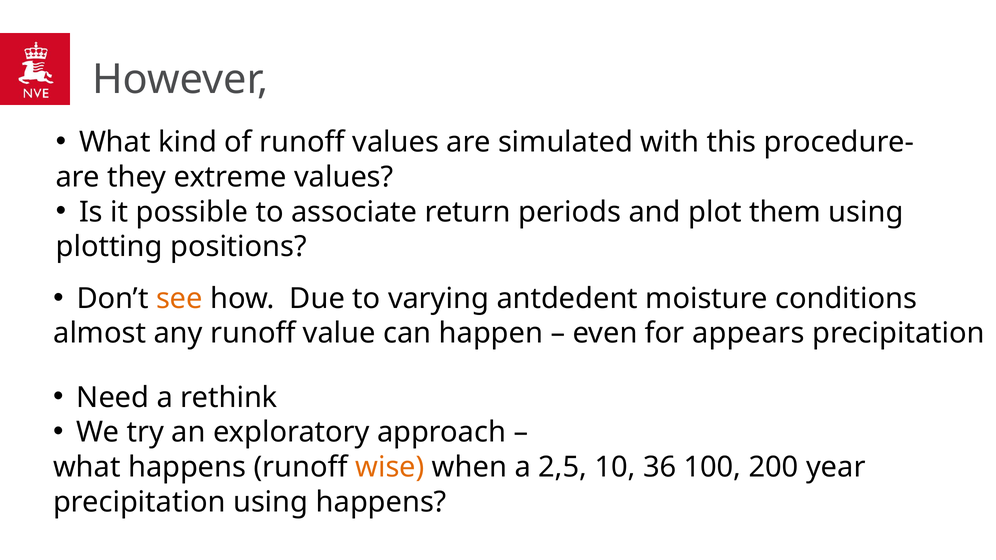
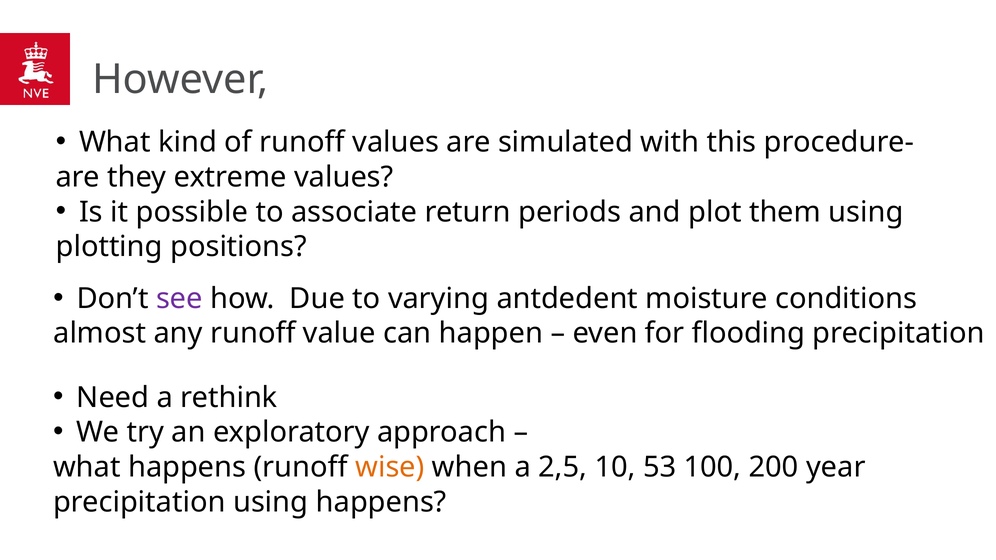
see colour: orange -> purple
appears: appears -> flooding
36: 36 -> 53
